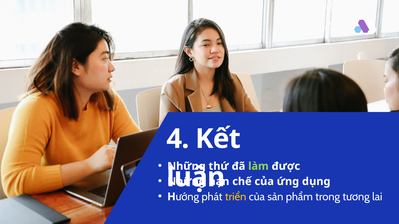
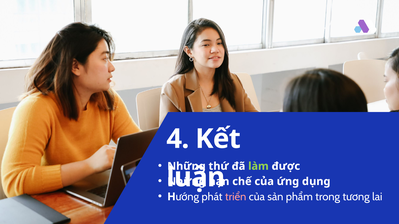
triển colour: yellow -> pink
